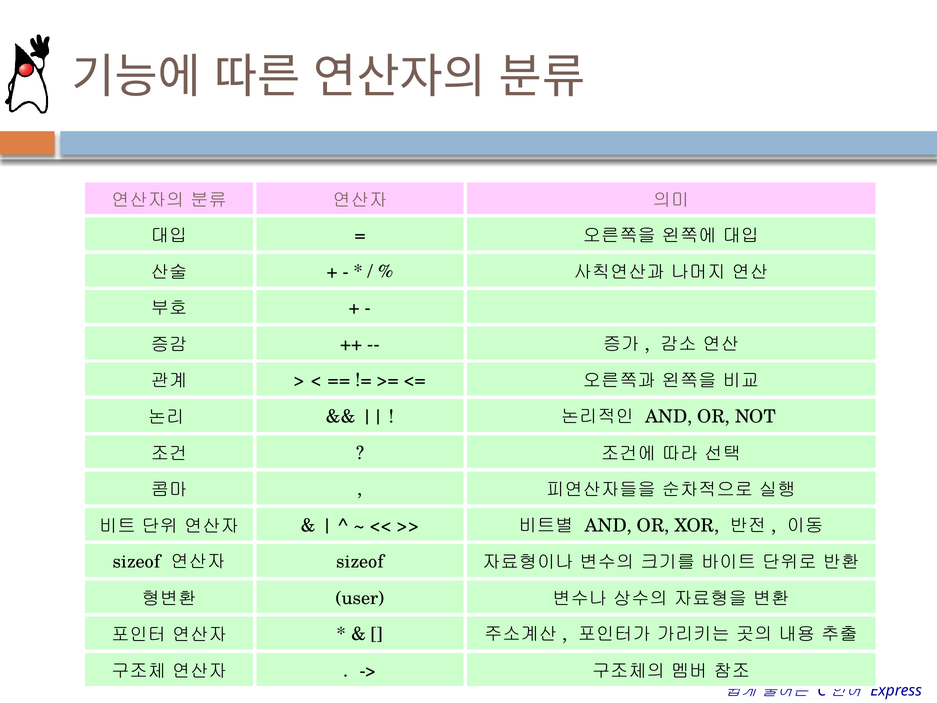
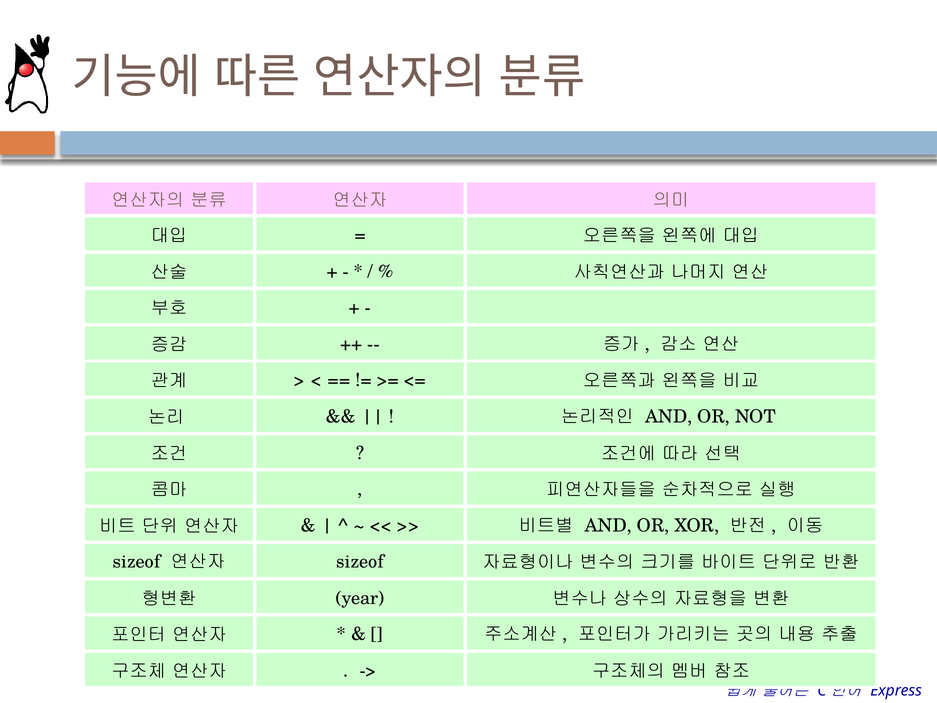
user: user -> year
